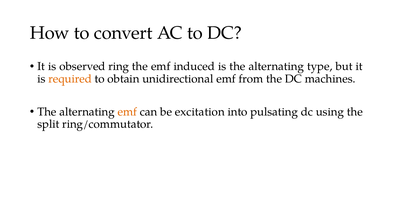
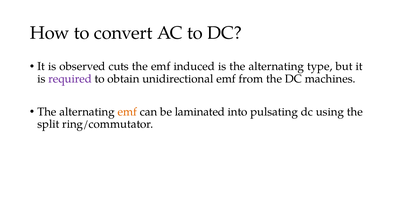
ring: ring -> cuts
required colour: orange -> purple
excitation: excitation -> laminated
